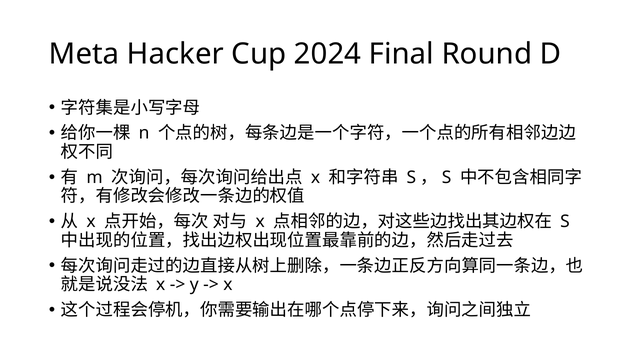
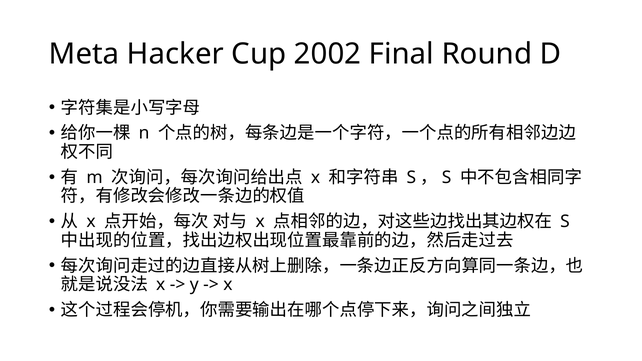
2024: 2024 -> 2002
